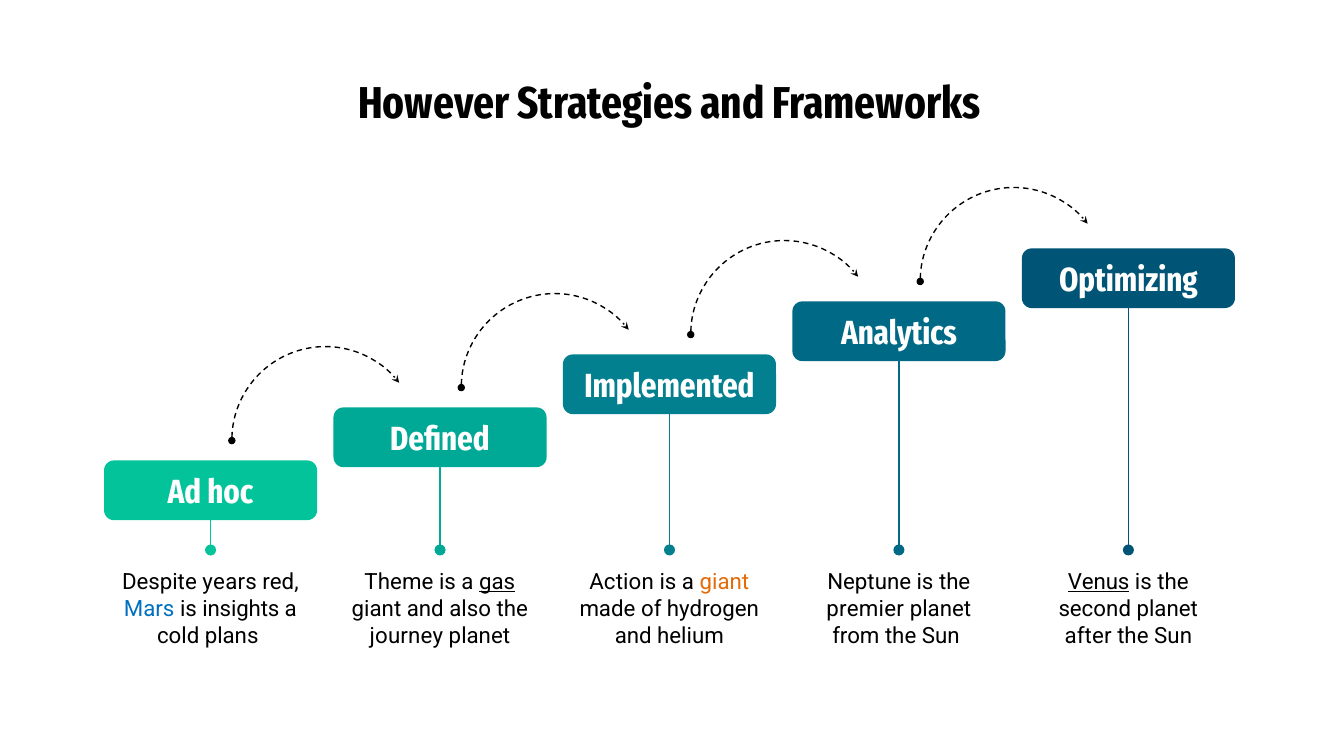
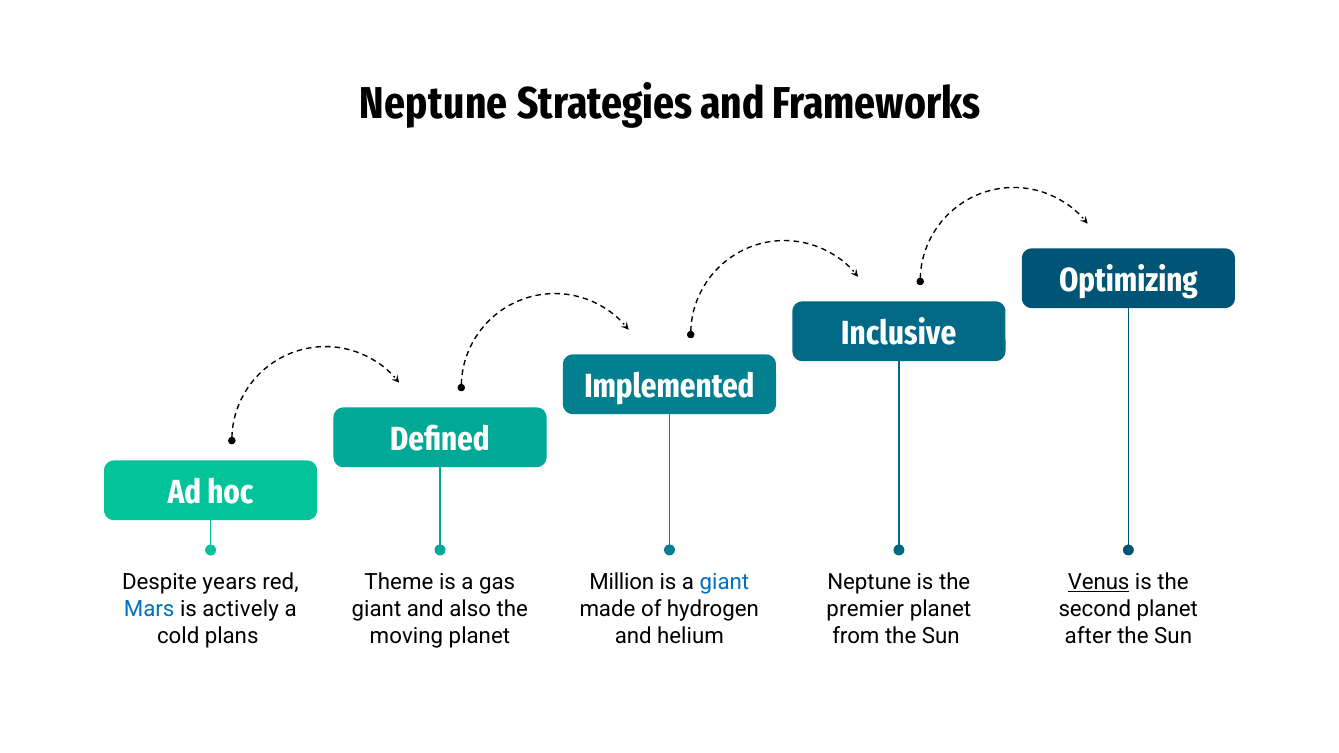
However at (434, 103): However -> Neptune
Analytics: Analytics -> Inclusive
gas underline: present -> none
Action: Action -> Million
giant at (724, 582) colour: orange -> blue
insights: insights -> actively
journey: journey -> moving
